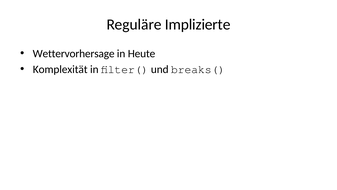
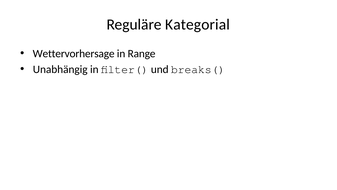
Implizierte: Implizierte -> Kategorial
Heute: Heute -> Range
Komplexität: Komplexität -> Unabhängig
